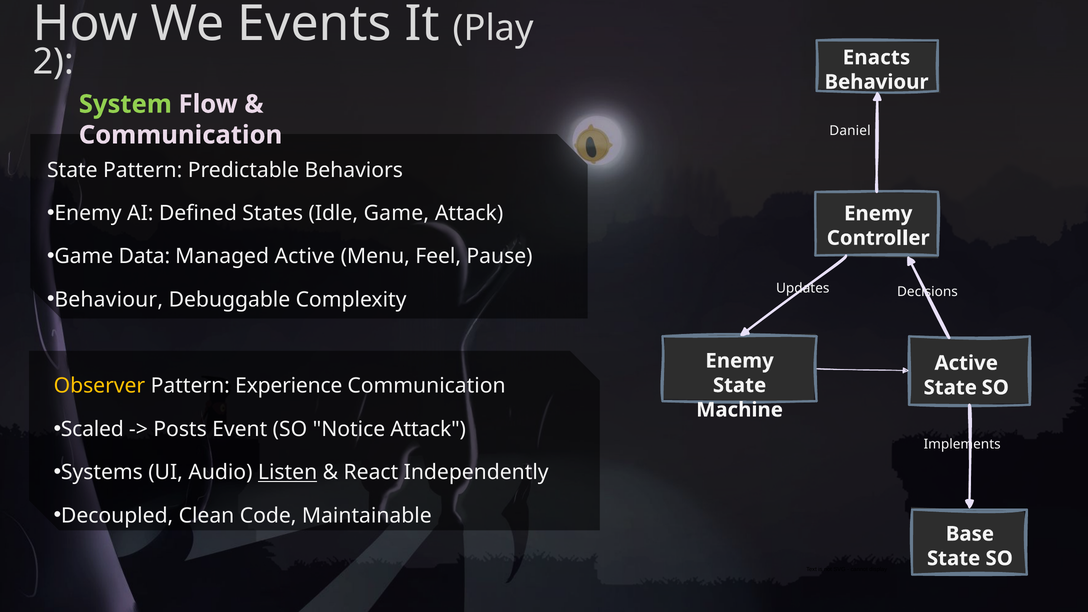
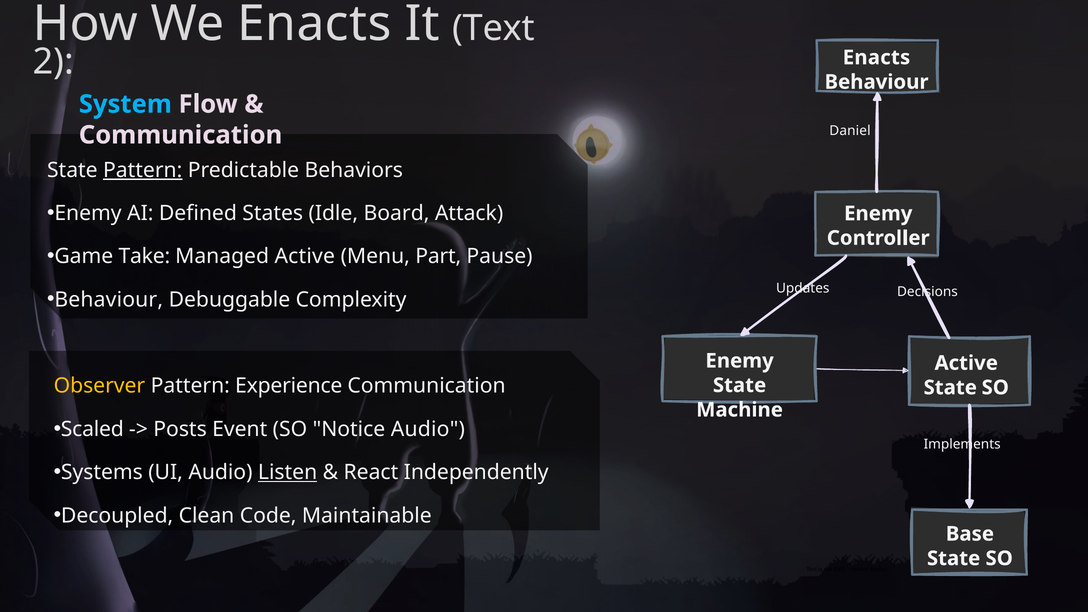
We Events: Events -> Enacts
It Play: Play -> Text
System colour: light green -> light blue
Pattern at (143, 170) underline: none -> present
Idle Game: Game -> Board
Data: Data -> Take
Feel: Feel -> Part
Notice Attack: Attack -> Audio
